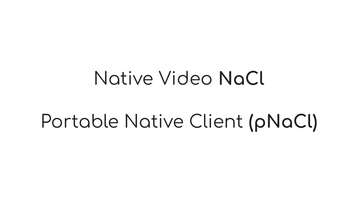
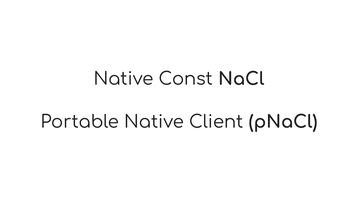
Video: Video -> Const
